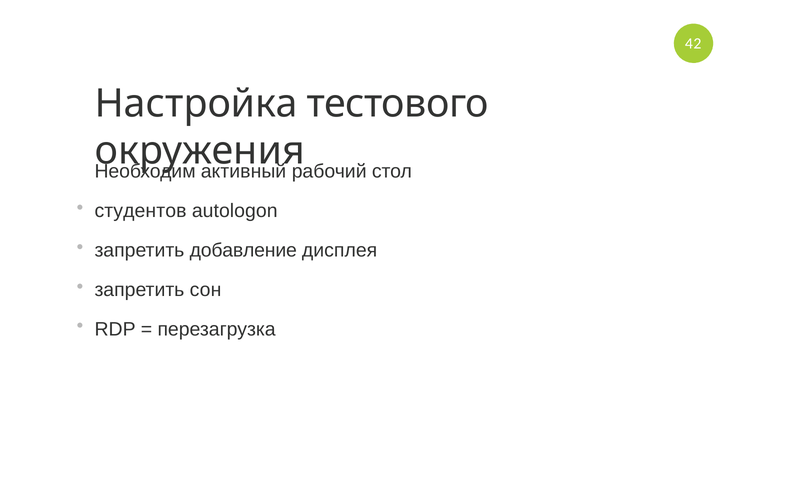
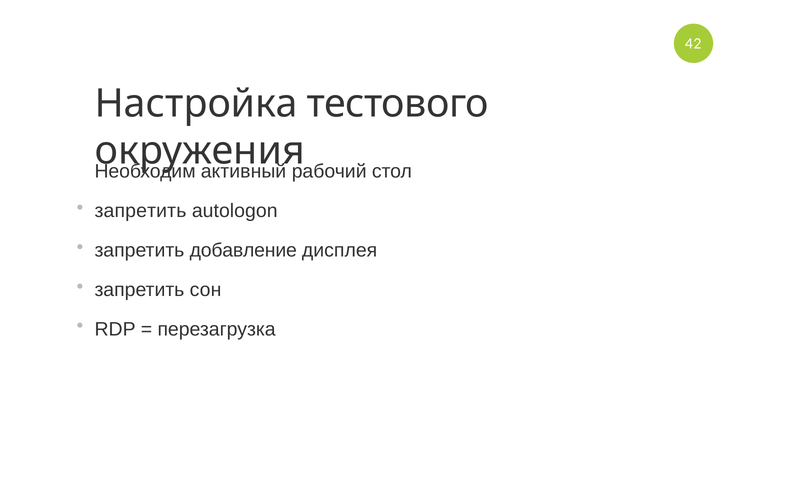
студентов at (141, 211): студентов -> запретить
